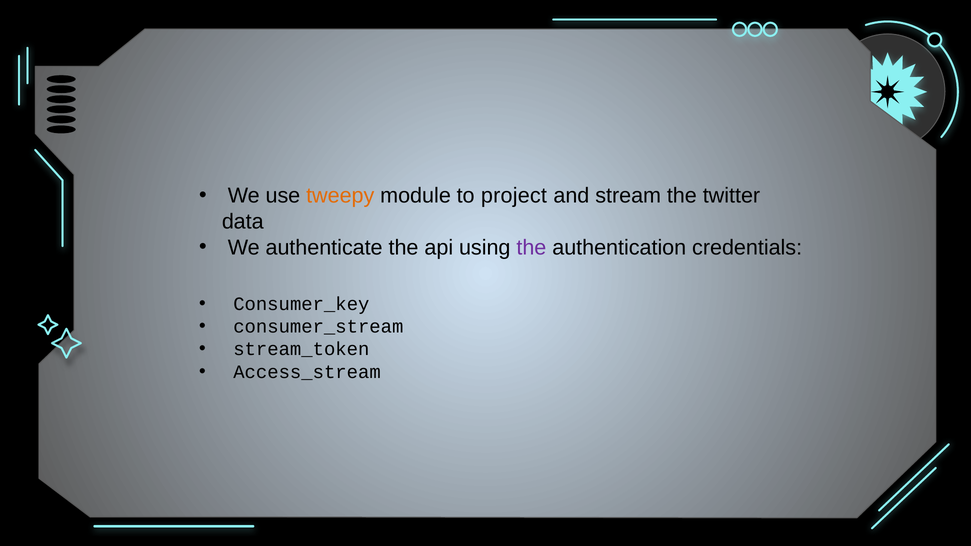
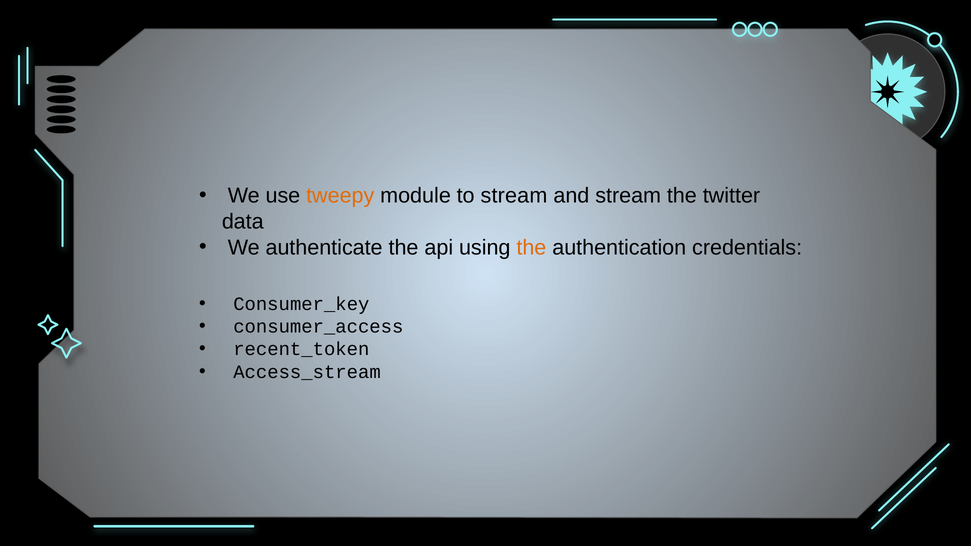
to project: project -> stream
the at (531, 247) colour: purple -> orange
consumer_stream: consumer_stream -> consumer_access
stream_token: stream_token -> recent_token
